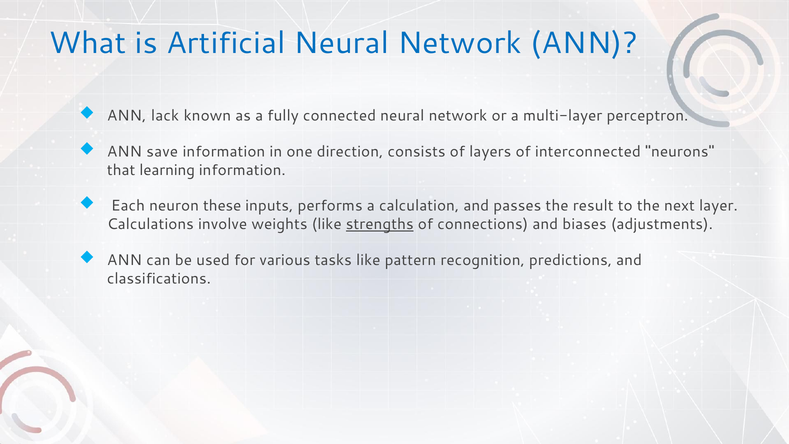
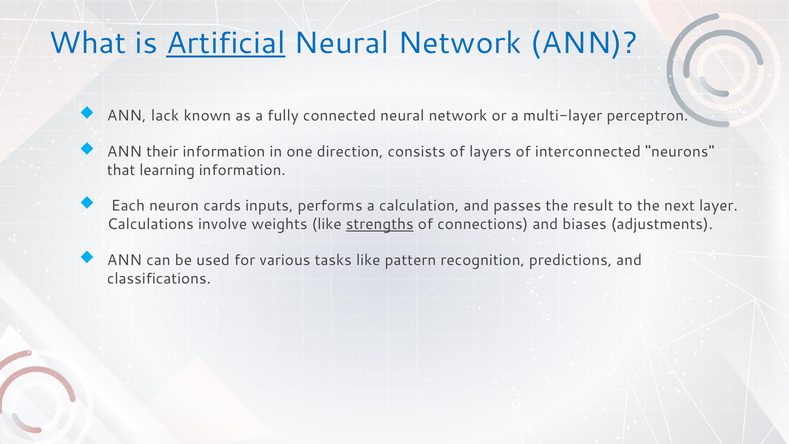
Artificial underline: none -> present
save: save -> their
these: these -> cards
